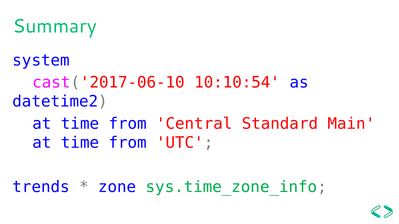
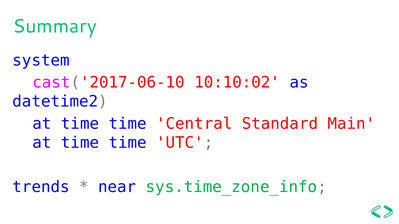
10:10:54: 10:10:54 -> 10:10:02
from at (128, 124): from -> time
from at (128, 143): from -> time
zone: zone -> near
